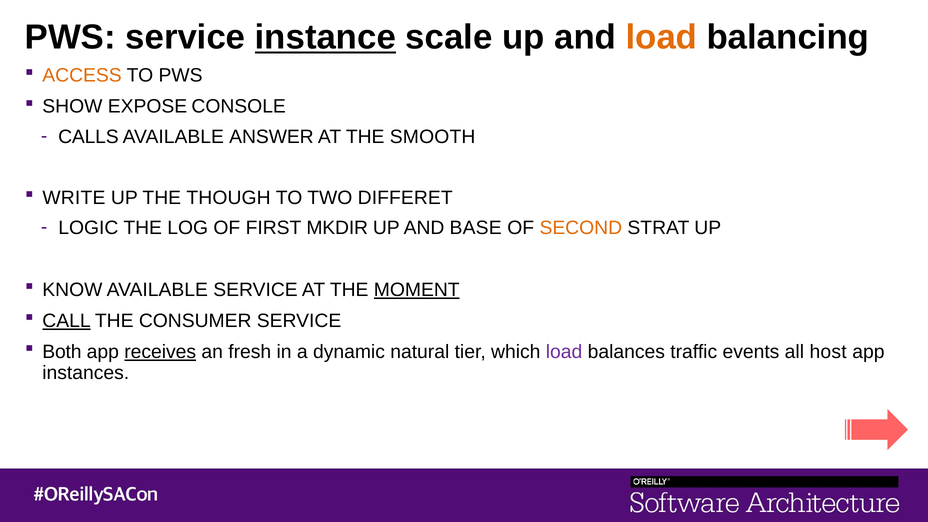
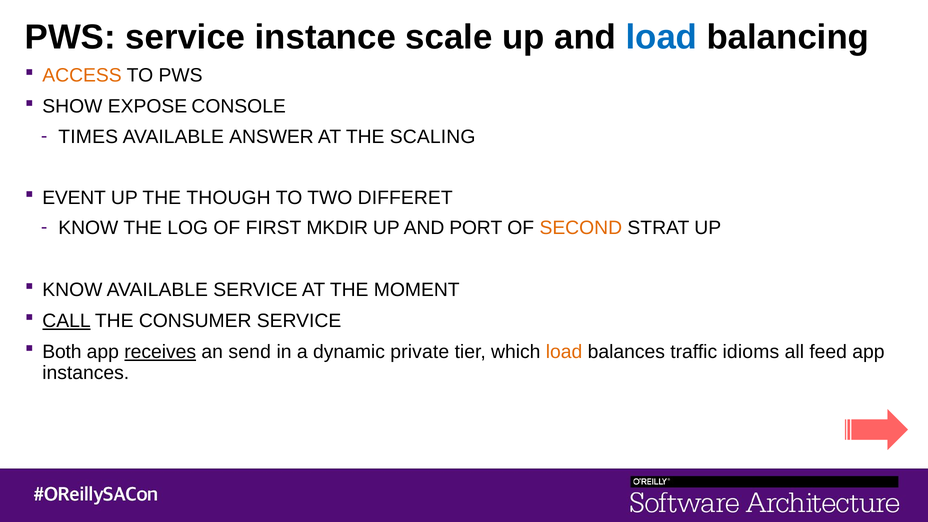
instance underline: present -> none
load at (661, 37) colour: orange -> blue
CALLS: CALLS -> TIMES
SMOOTH: SMOOTH -> SCALING
WRITE: WRITE -> EVENT
LOGIC at (88, 228): LOGIC -> KNOW
BASE: BASE -> PORT
MOMENT underline: present -> none
fresh: fresh -> send
natural: natural -> private
load at (564, 352) colour: purple -> orange
events: events -> idioms
host: host -> feed
